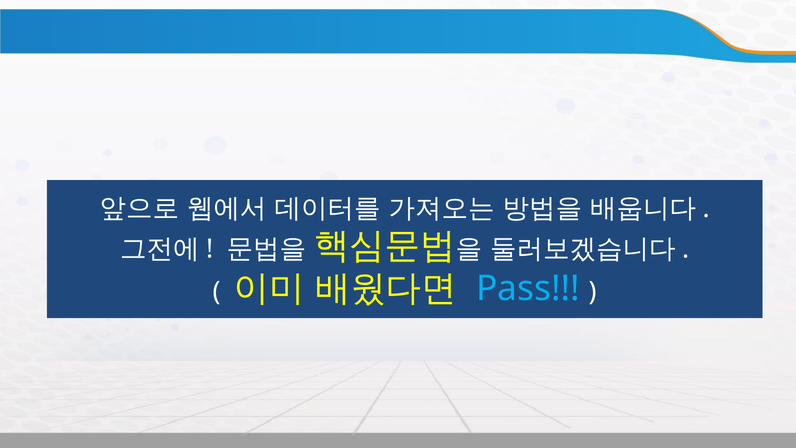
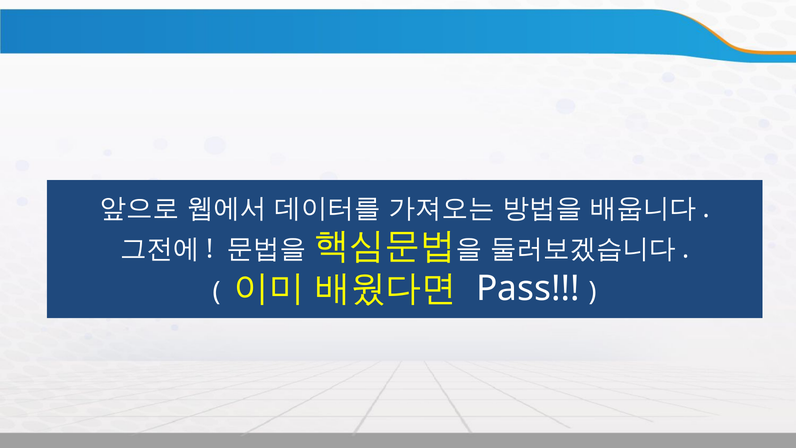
Pass colour: light blue -> white
